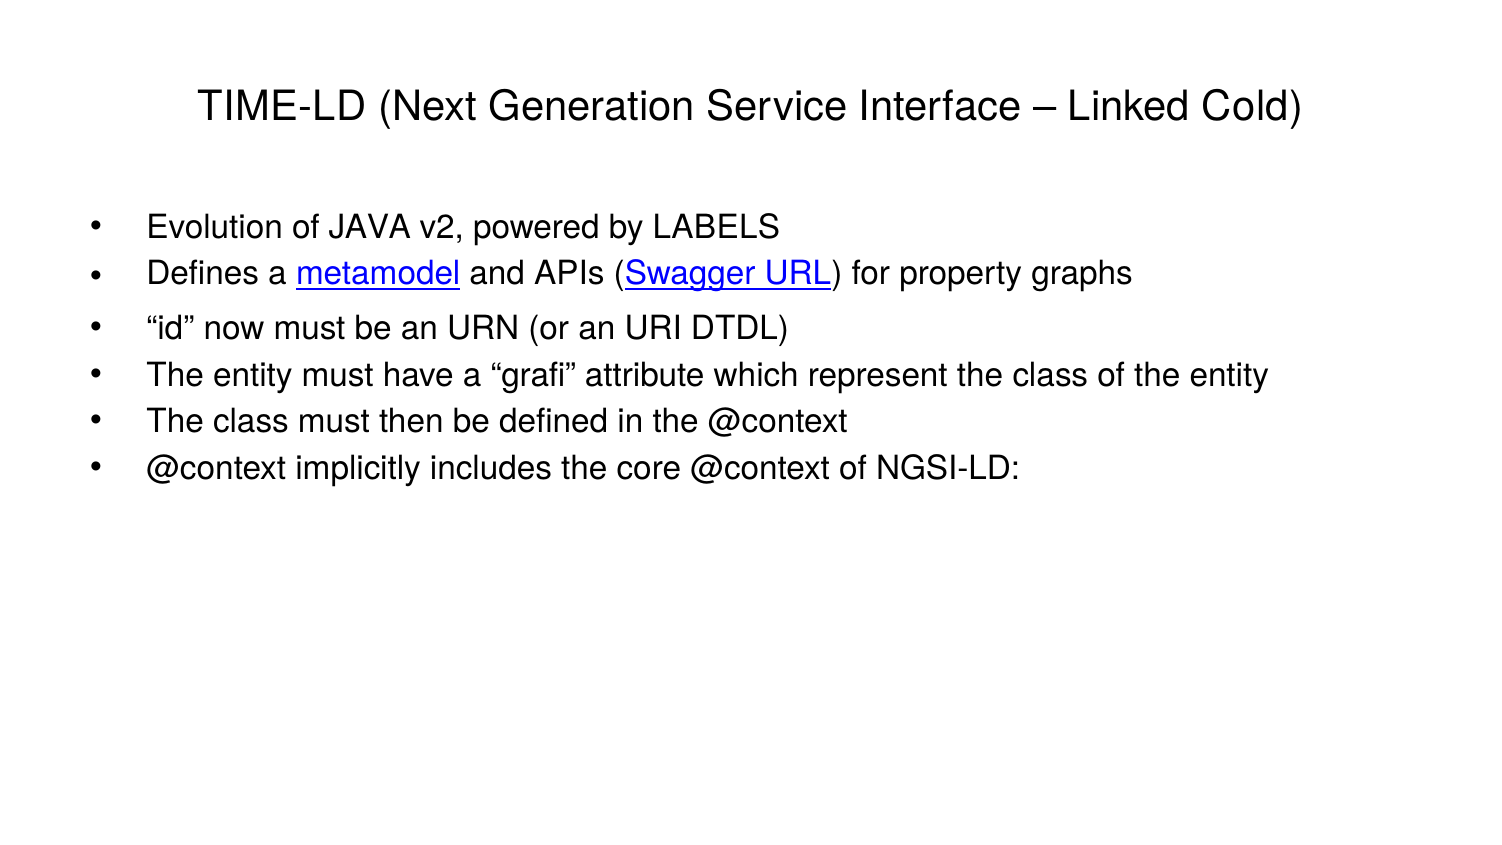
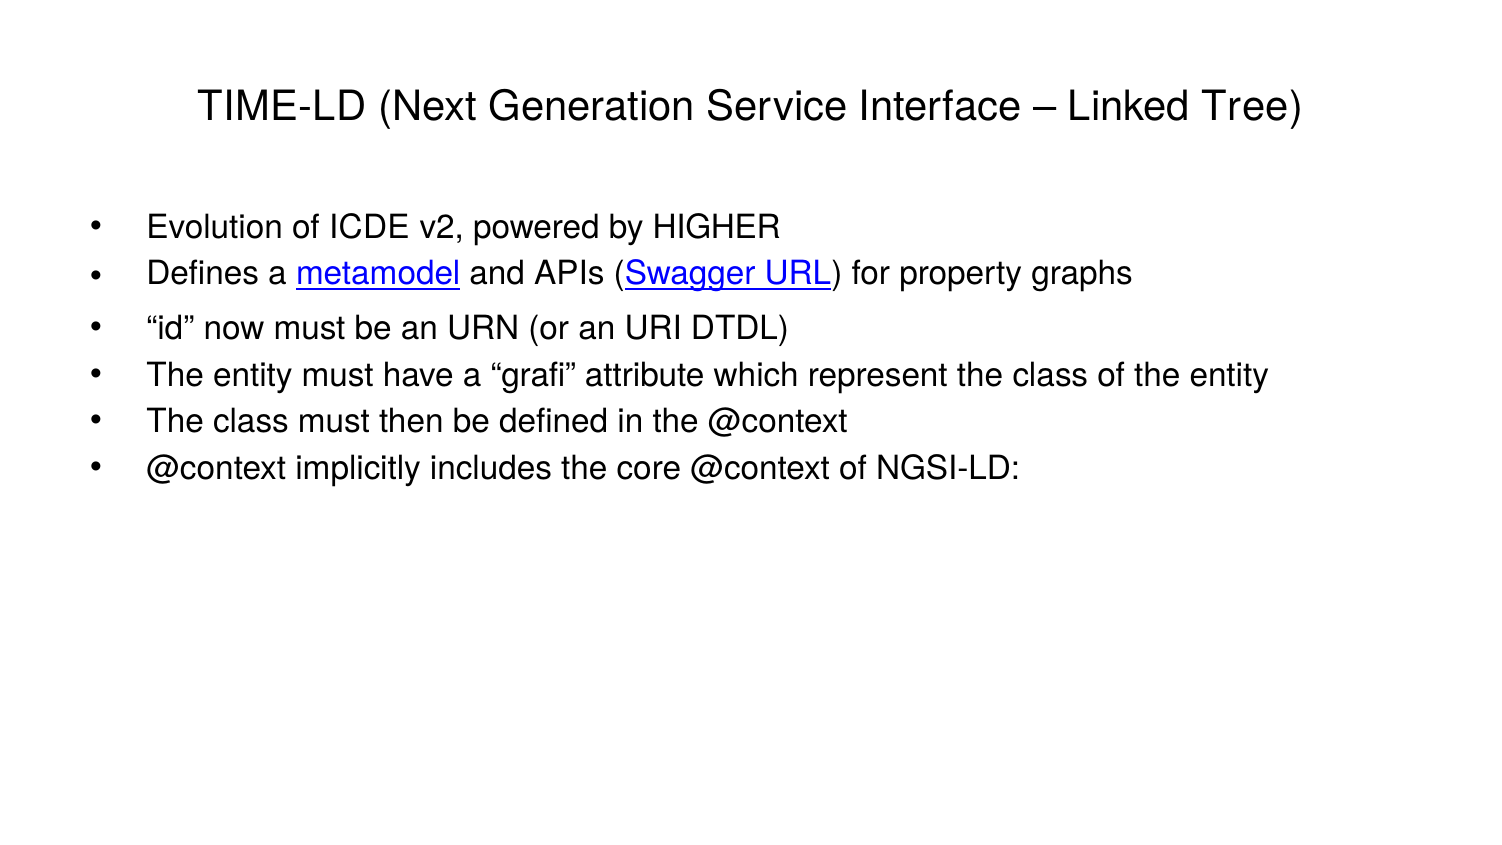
Cold: Cold -> Tree
JAVA: JAVA -> ICDE
LABELS: LABELS -> HIGHER
